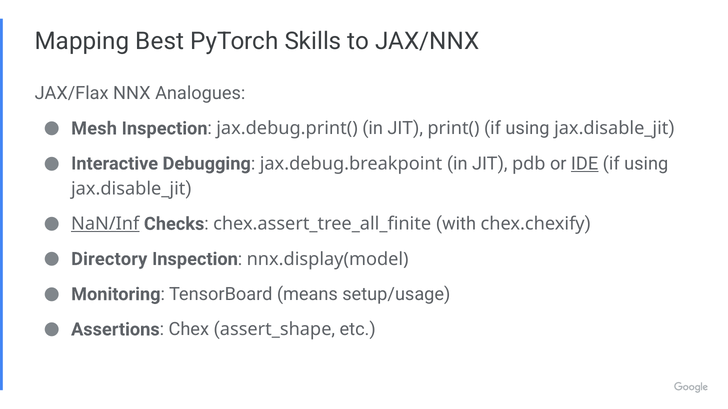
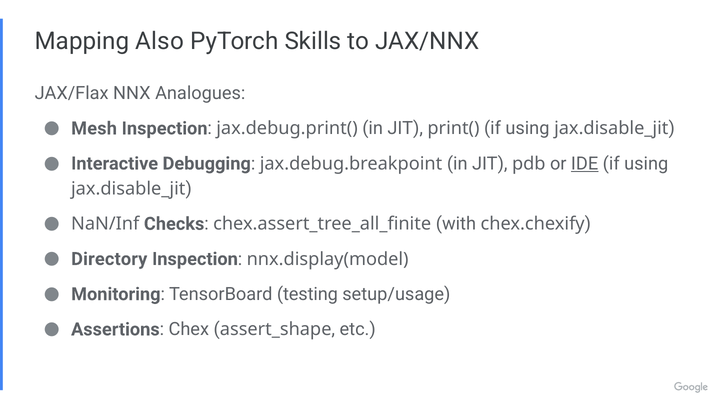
Best: Best -> Also
NaN/Inf underline: present -> none
means: means -> testing
